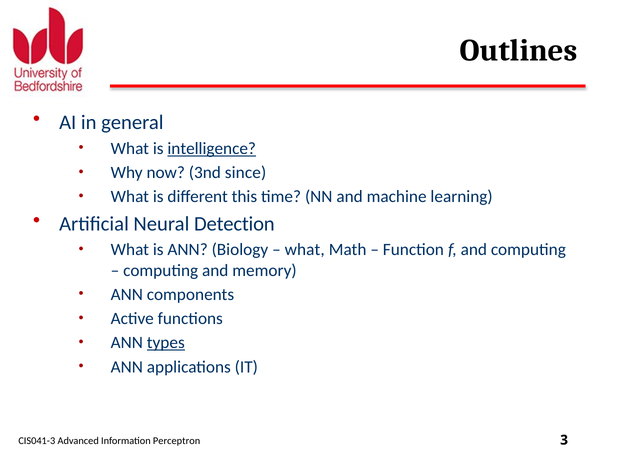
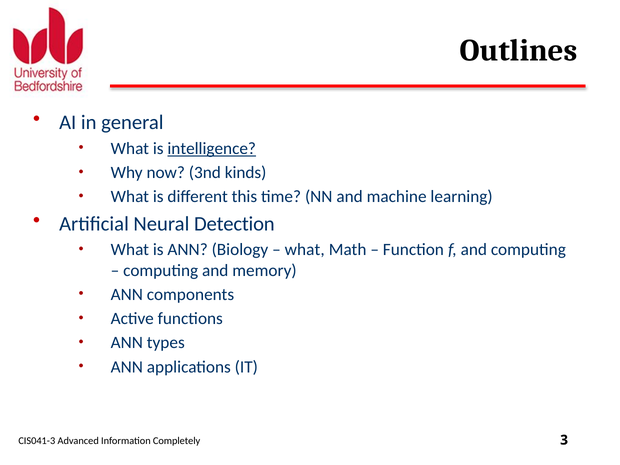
since: since -> kinds
types underline: present -> none
Perceptron: Perceptron -> Completely
